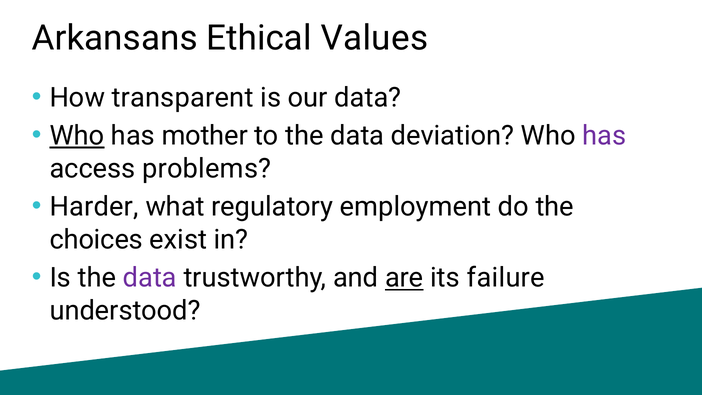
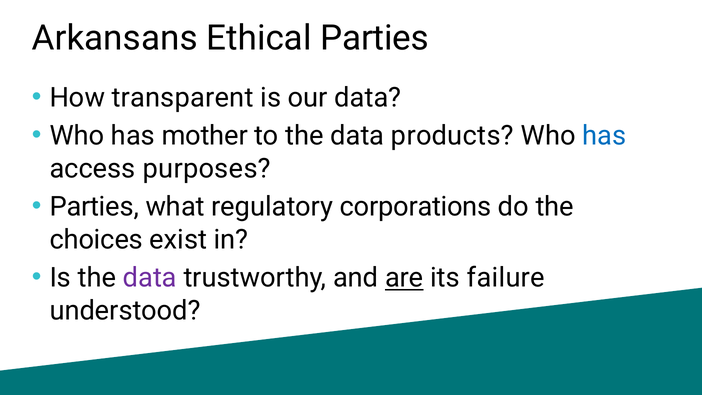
Ethical Values: Values -> Parties
Who at (77, 136) underline: present -> none
deviation: deviation -> products
has at (604, 136) colour: purple -> blue
problems: problems -> purposes
Harder at (94, 207): Harder -> Parties
employment: employment -> corporations
